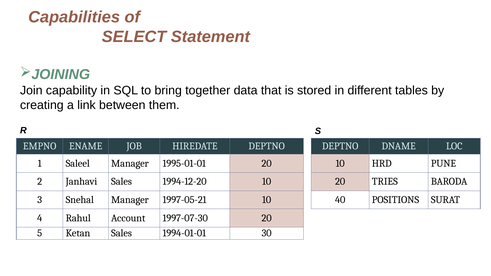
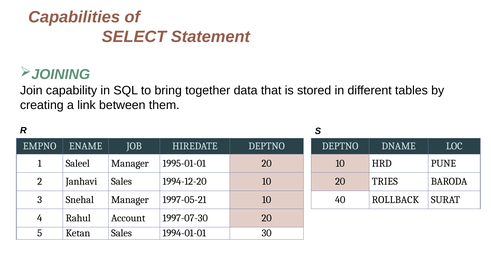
POSITIONS: POSITIONS -> ROLLBACK
